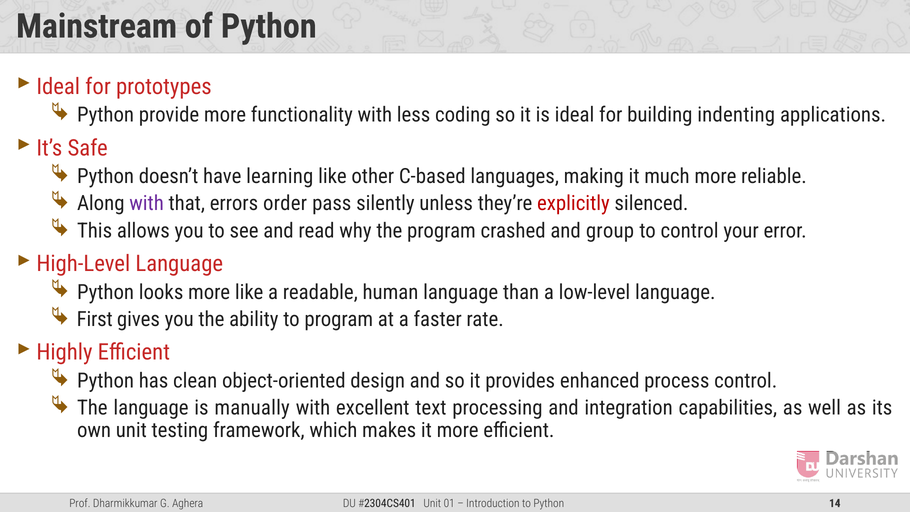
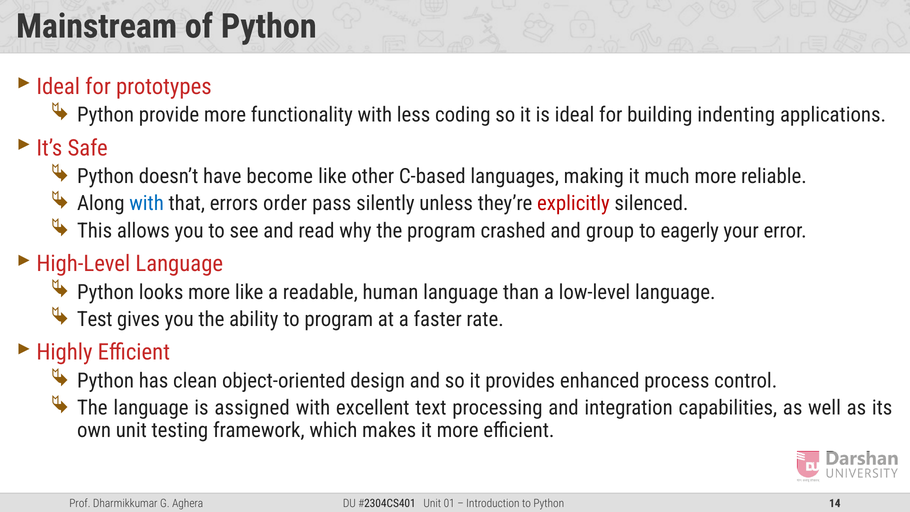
learning: learning -> become
with at (147, 204) colour: purple -> blue
to control: control -> eagerly
First: First -> Test
manually: manually -> assigned
